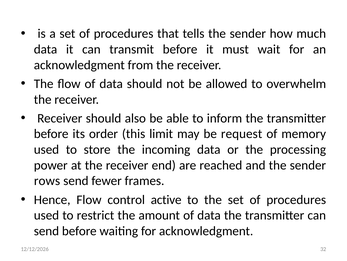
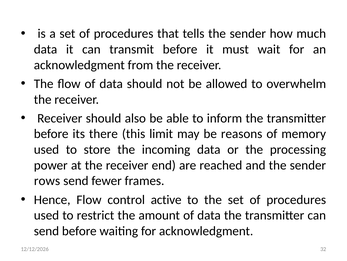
order: order -> there
request: request -> reasons
